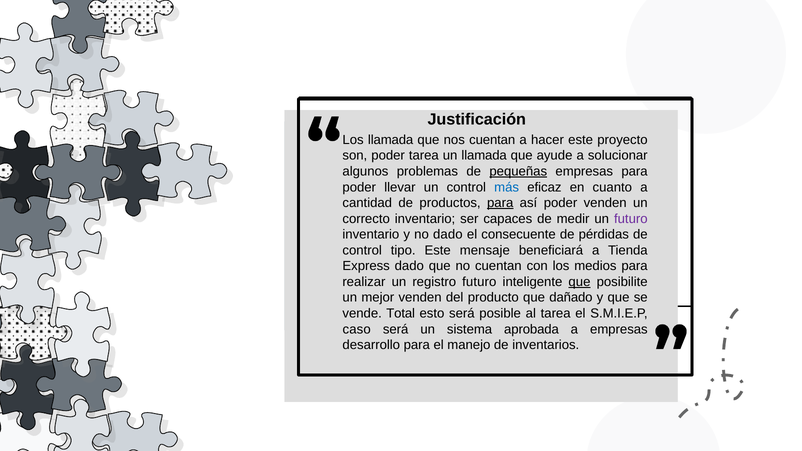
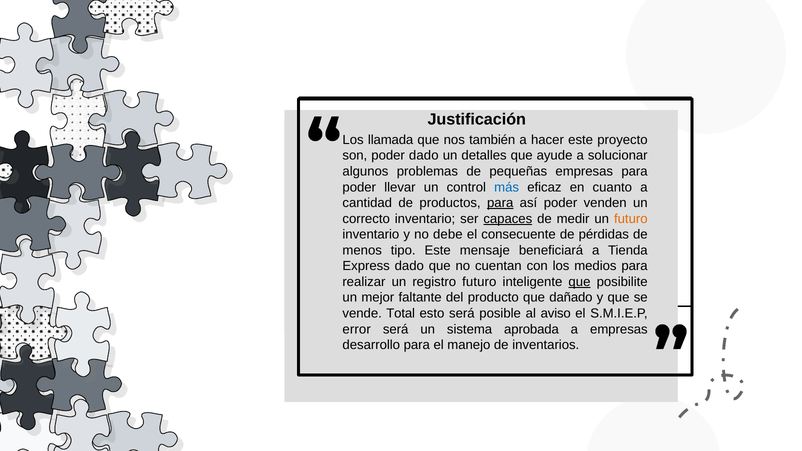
nos cuentan: cuentan -> también
poder tarea: tarea -> dado
un llamada: llamada -> detalles
pequeñas underline: present -> none
capaces underline: none -> present
futuro at (631, 219) colour: purple -> orange
no dado: dado -> debe
control at (362, 250): control -> menos
mejor venden: venden -> faltante
al tarea: tarea -> aviso
caso: caso -> error
